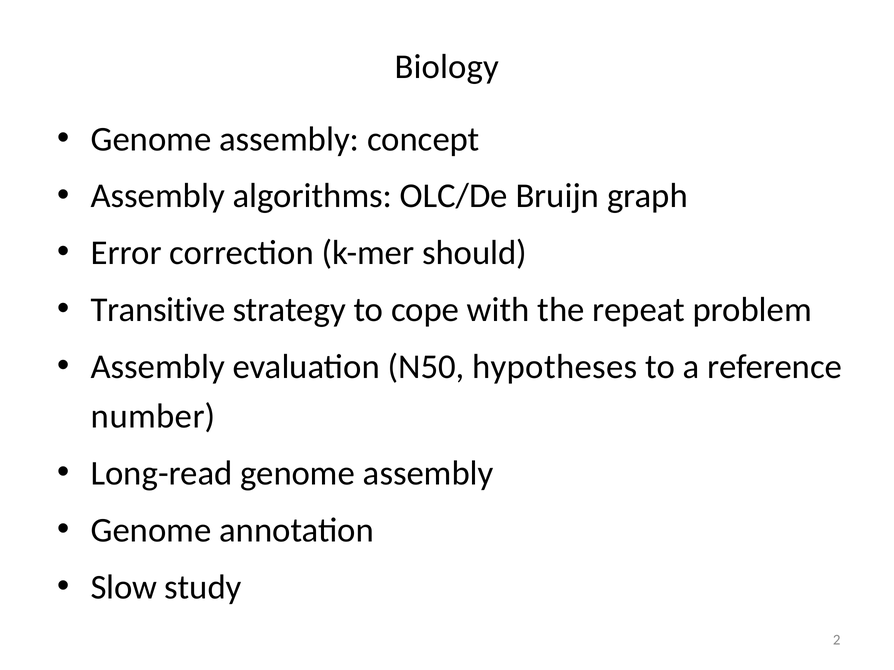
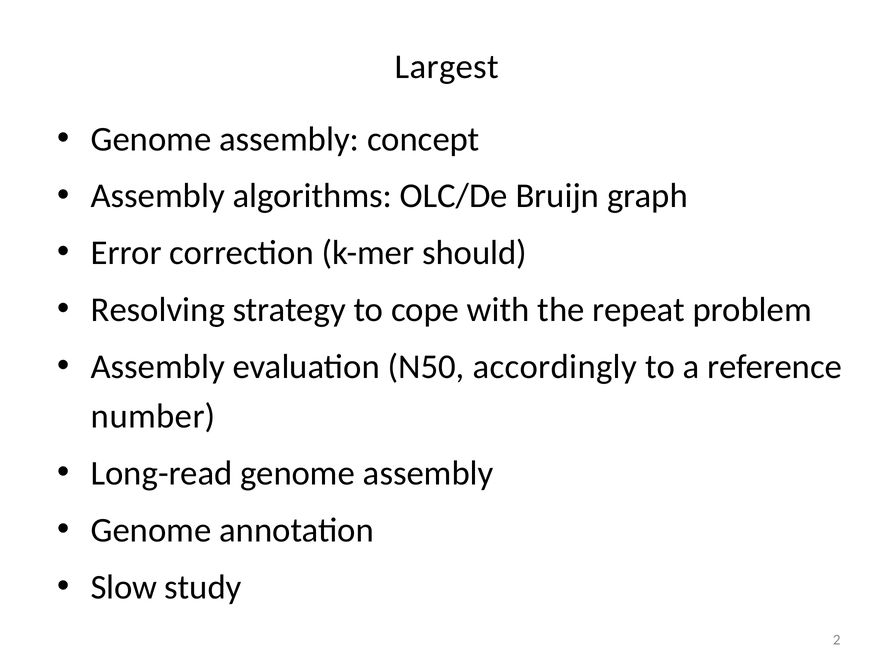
Biology: Biology -> Largest
Transitive: Transitive -> Resolving
hypotheses: hypotheses -> accordingly
